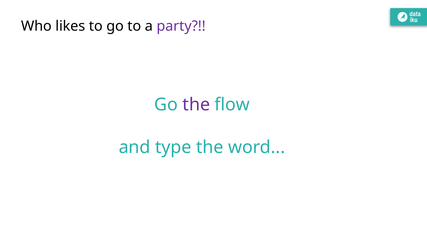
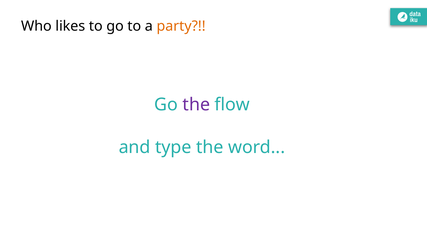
party colour: purple -> orange
